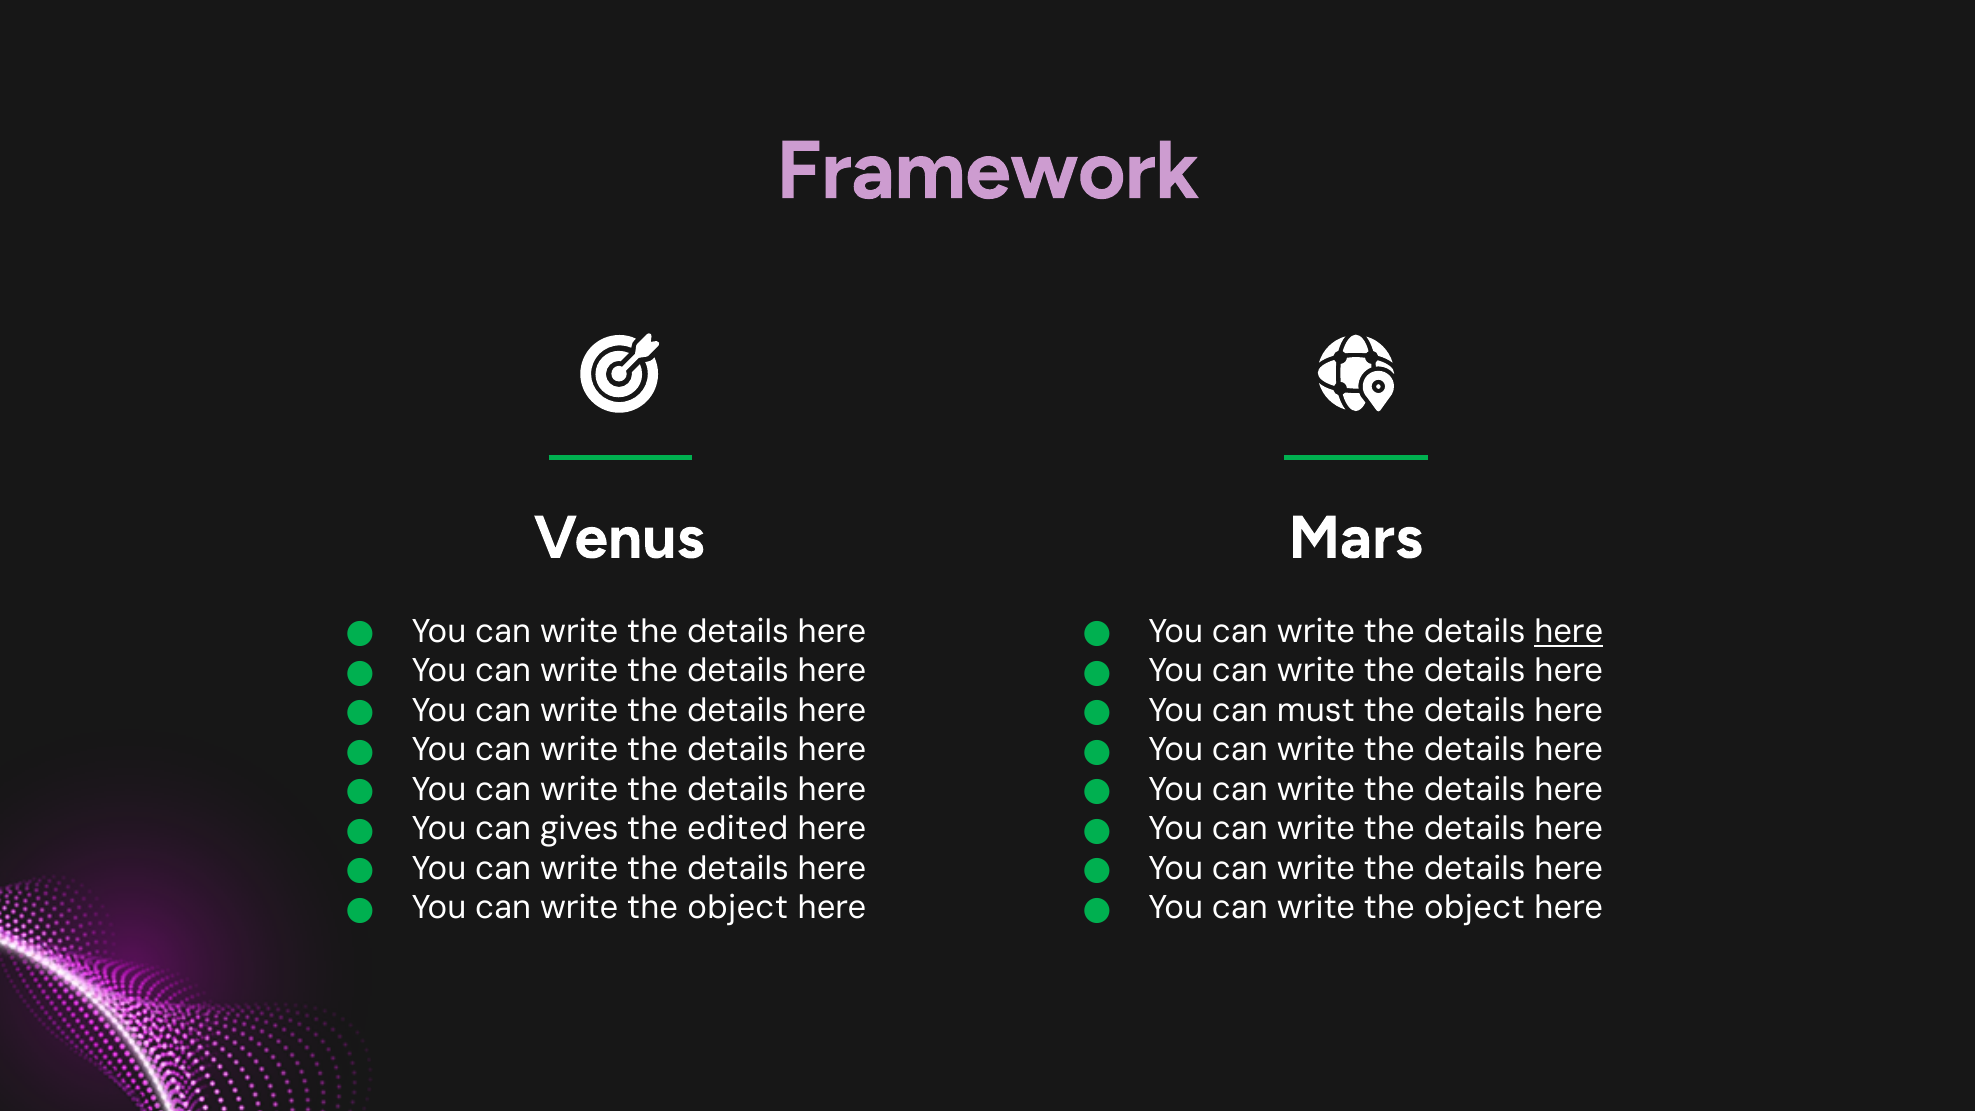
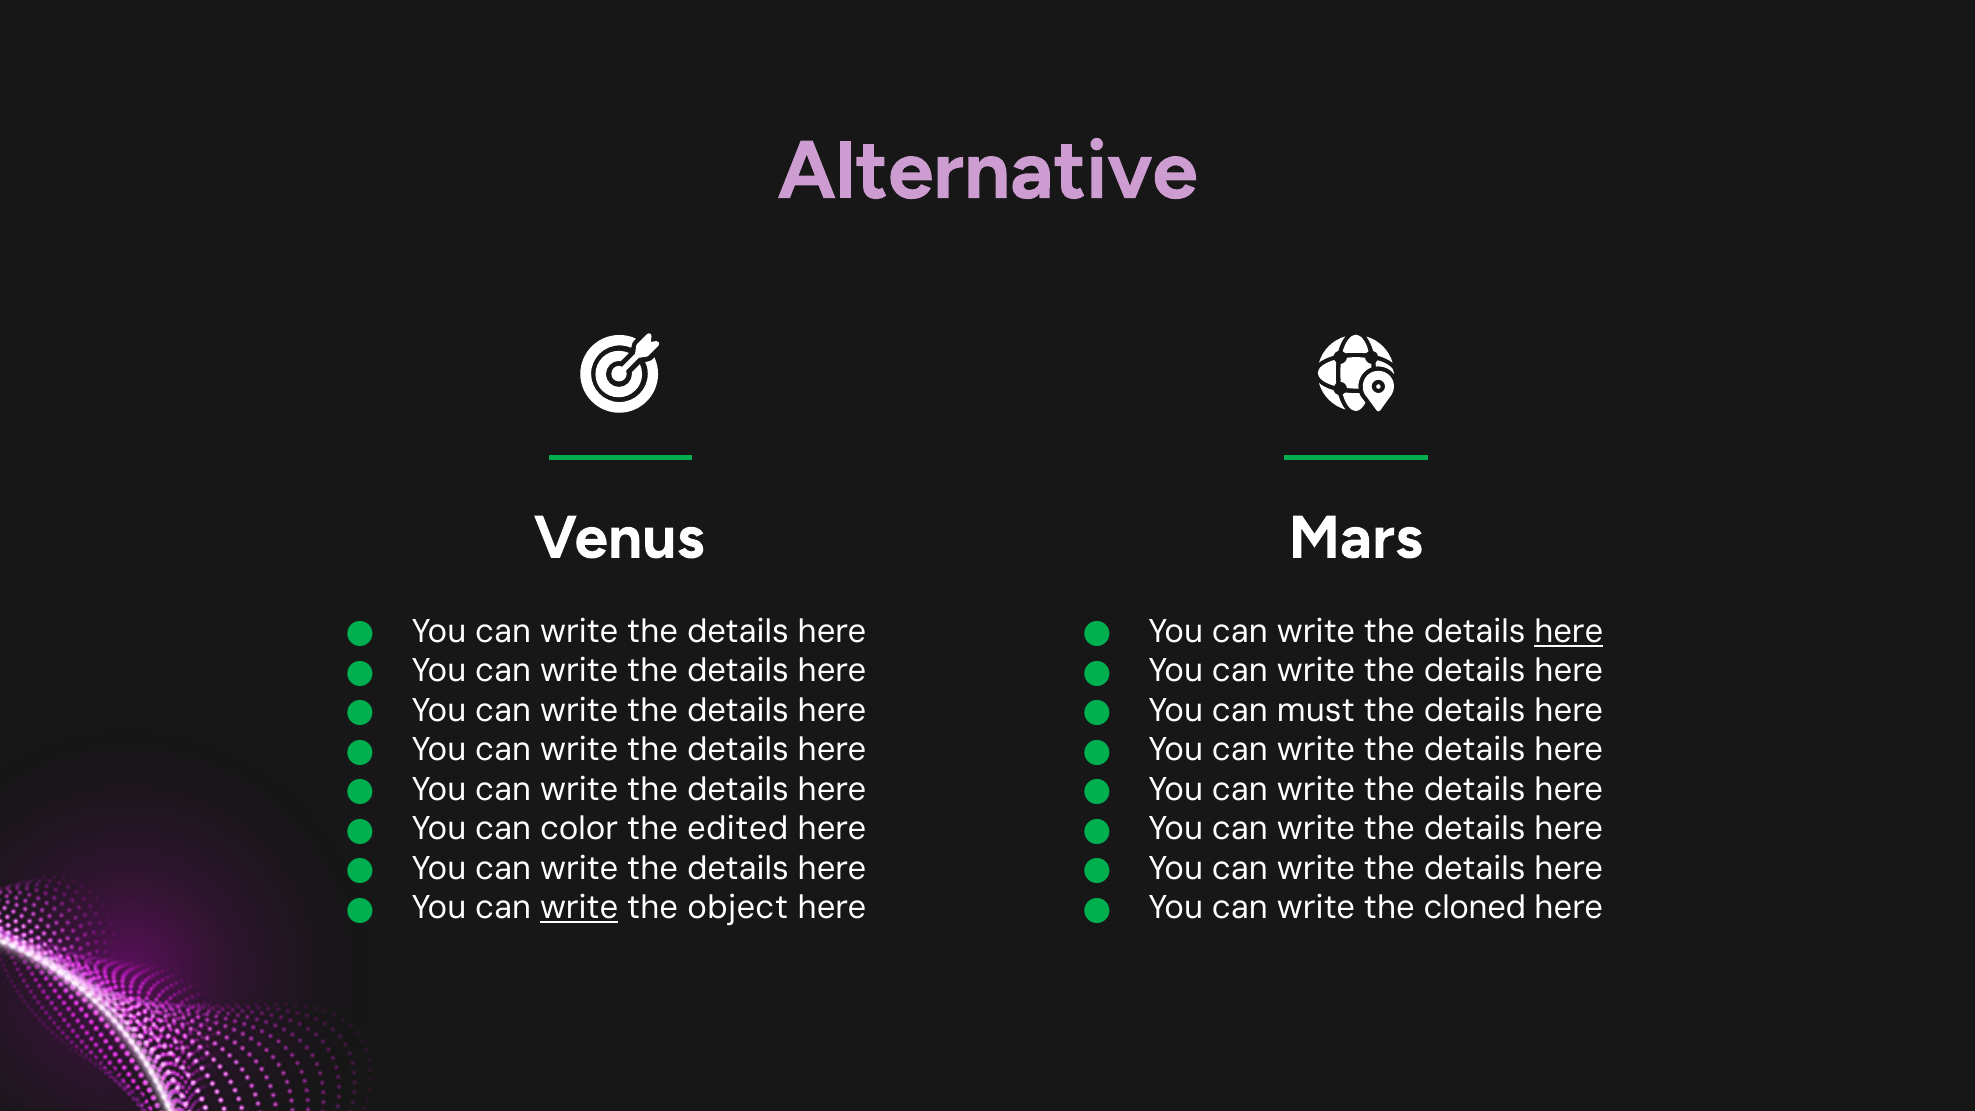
Framework: Framework -> Alternative
gives: gives -> color
write at (579, 908) underline: none -> present
object at (1475, 908): object -> cloned
